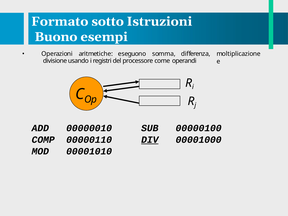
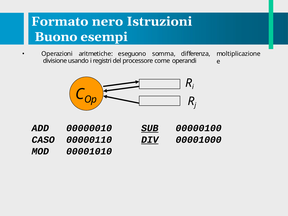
sotto: sotto -> nero
SUB underline: none -> present
COMP: COMP -> CASO
